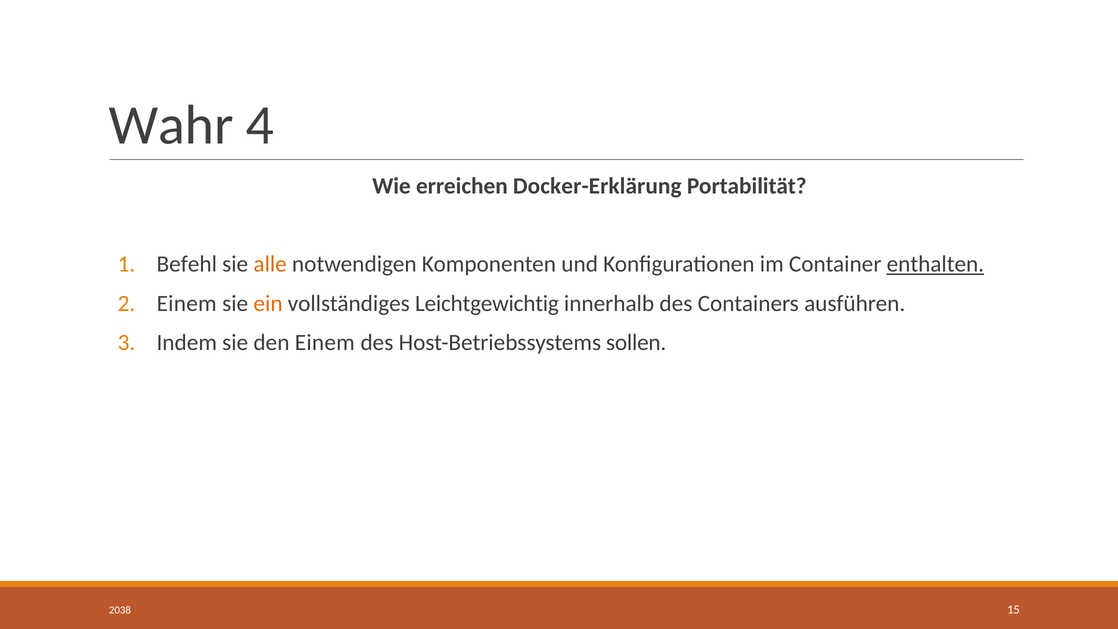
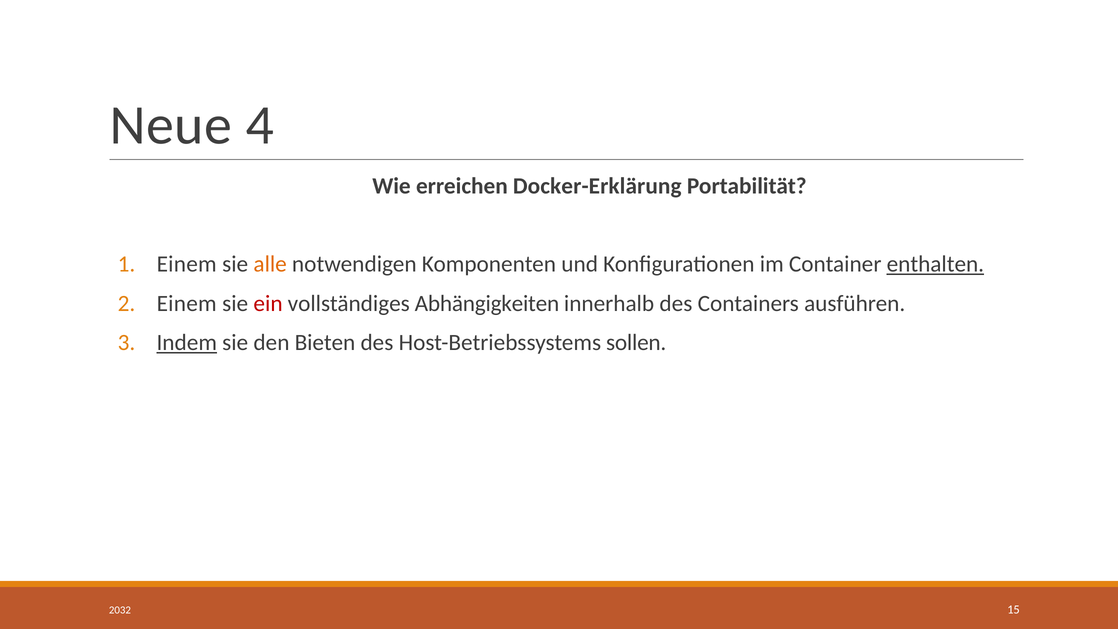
Wahr: Wahr -> Neue
Befehl at (187, 264): Befehl -> Einem
ein colour: orange -> red
Leichtgewichtig: Leichtgewichtig -> Abhängigkeiten
Indem underline: none -> present
den Einem: Einem -> Bieten
2038: 2038 -> 2032
